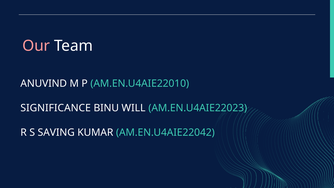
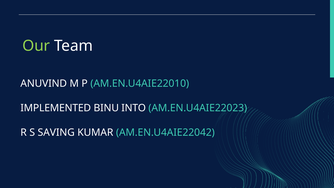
Our colour: pink -> light green
SIGNIFICANCE: SIGNIFICANCE -> IMPLEMENTED
WILL: WILL -> INTO
